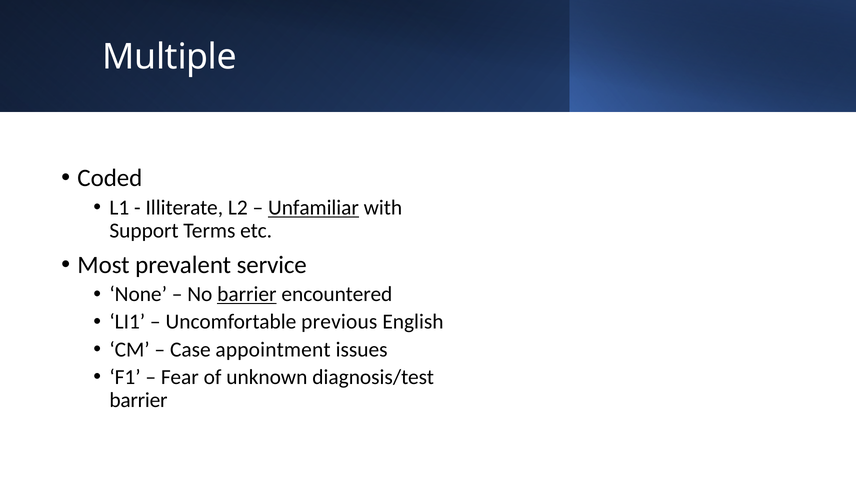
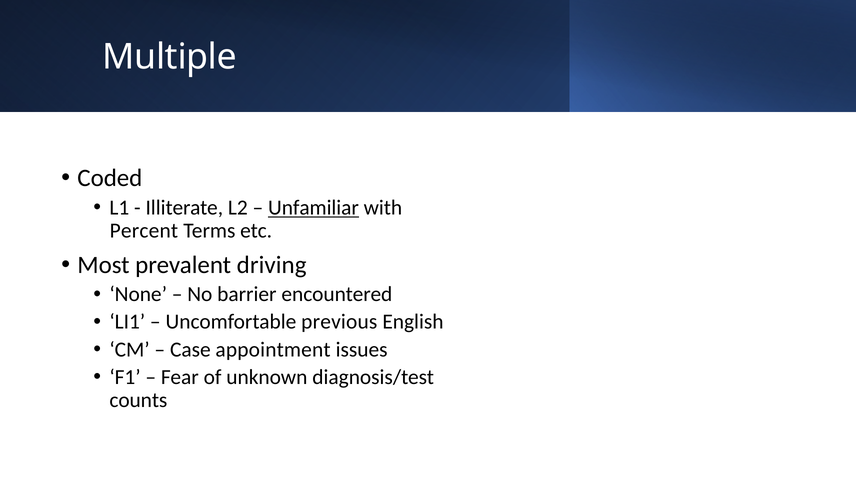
Support: Support -> Percent
service: service -> driving
barrier at (247, 294) underline: present -> none
barrier at (138, 400): barrier -> counts
